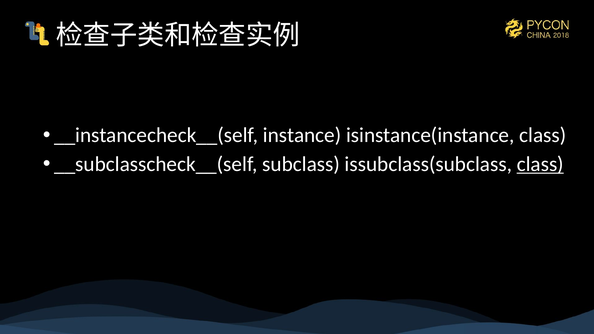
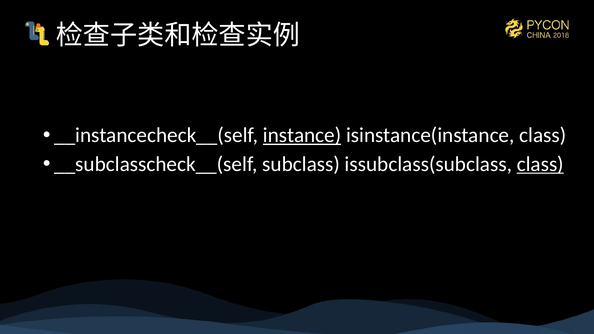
instance underline: none -> present
